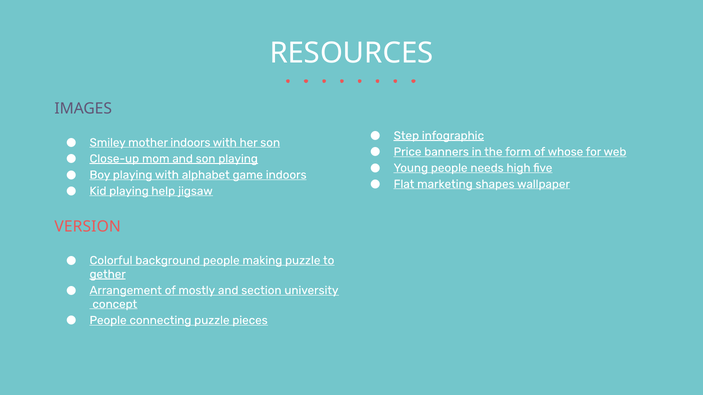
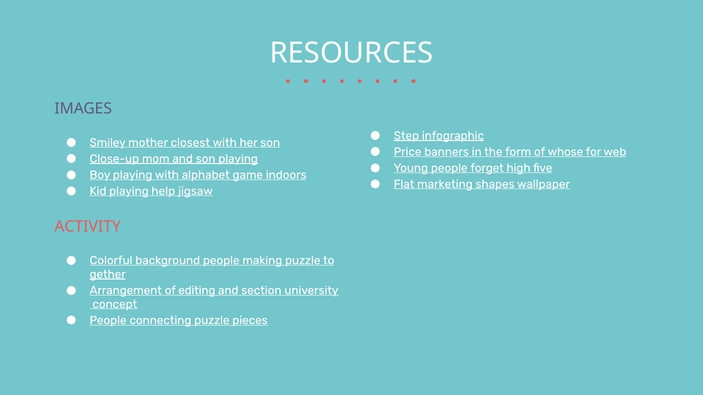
mother indoors: indoors -> closest
needs: needs -> forget
VERSION: VERSION -> ACTIVITY
mostly: mostly -> editing
